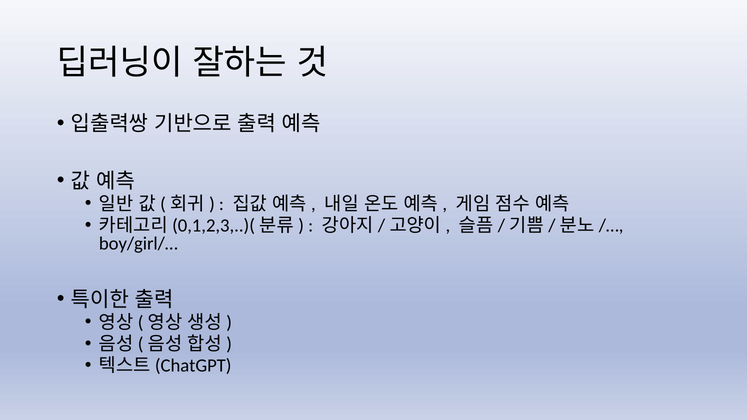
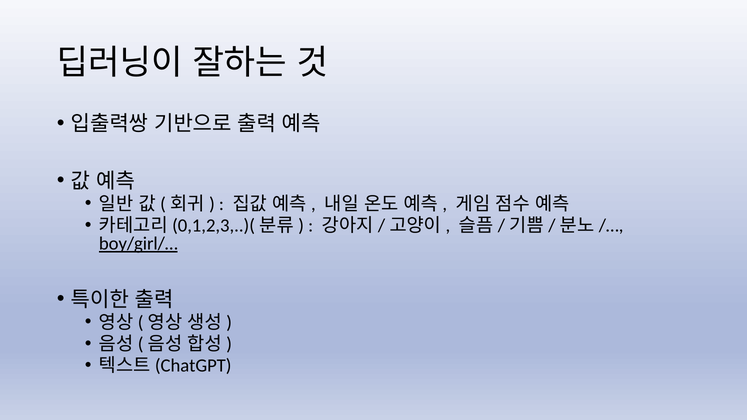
boy/girl/… underline: none -> present
